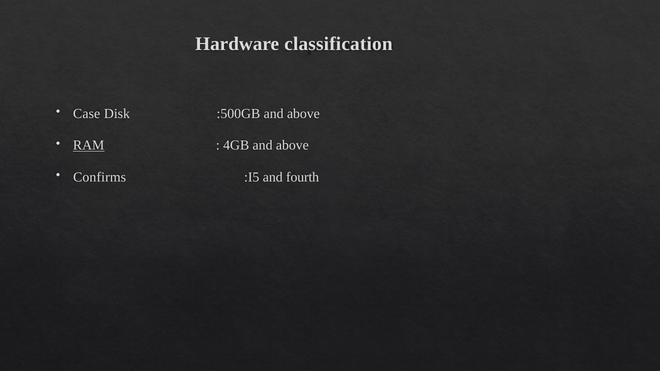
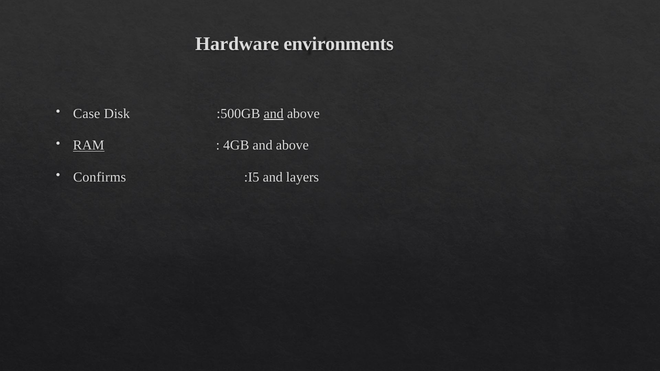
classification: classification -> environments
and at (274, 114) underline: none -> present
fourth: fourth -> layers
